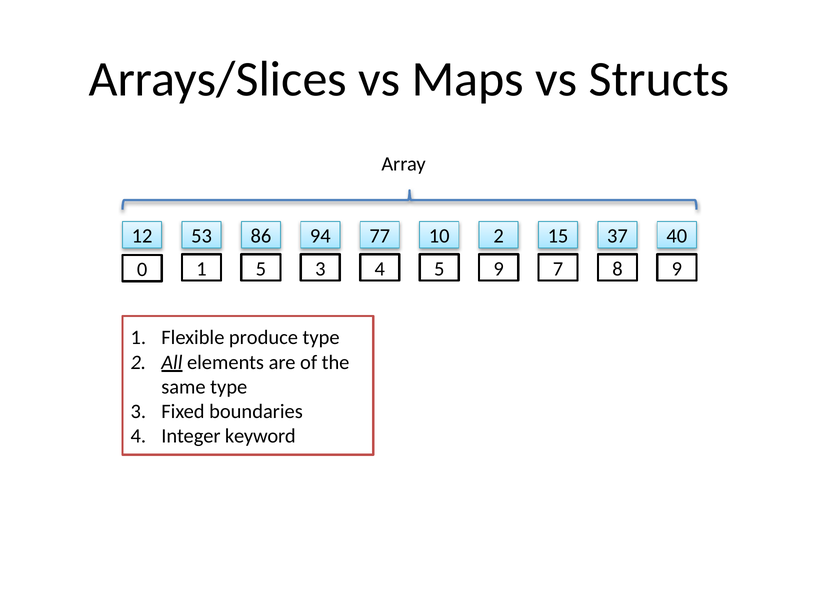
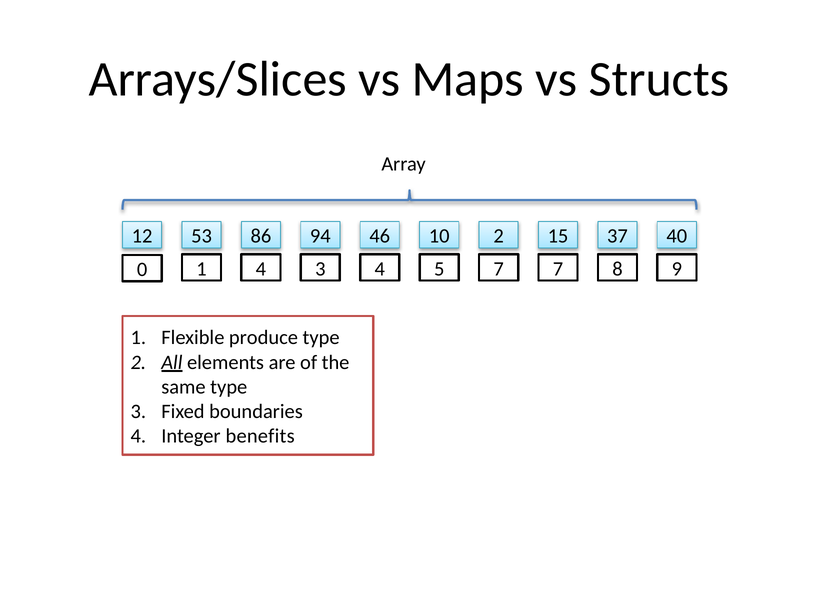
77: 77 -> 46
1 5: 5 -> 4
5 9: 9 -> 7
keyword: keyword -> benefits
